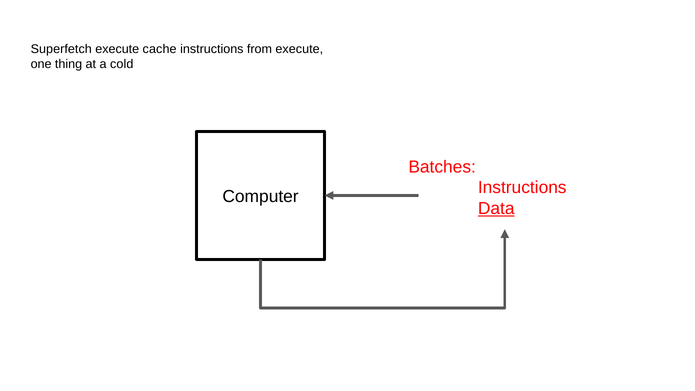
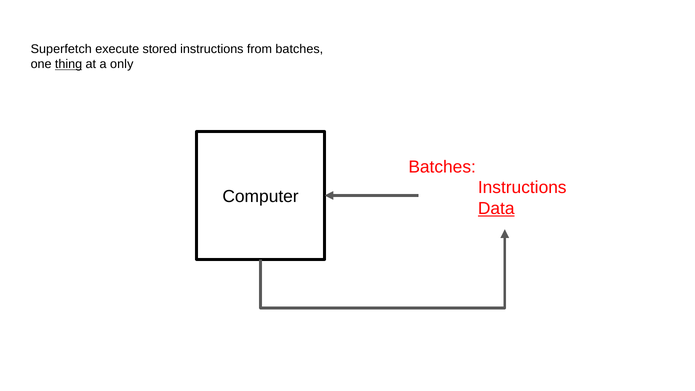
cache: cache -> stored
from execute: execute -> batches
thing underline: none -> present
cold: cold -> only
